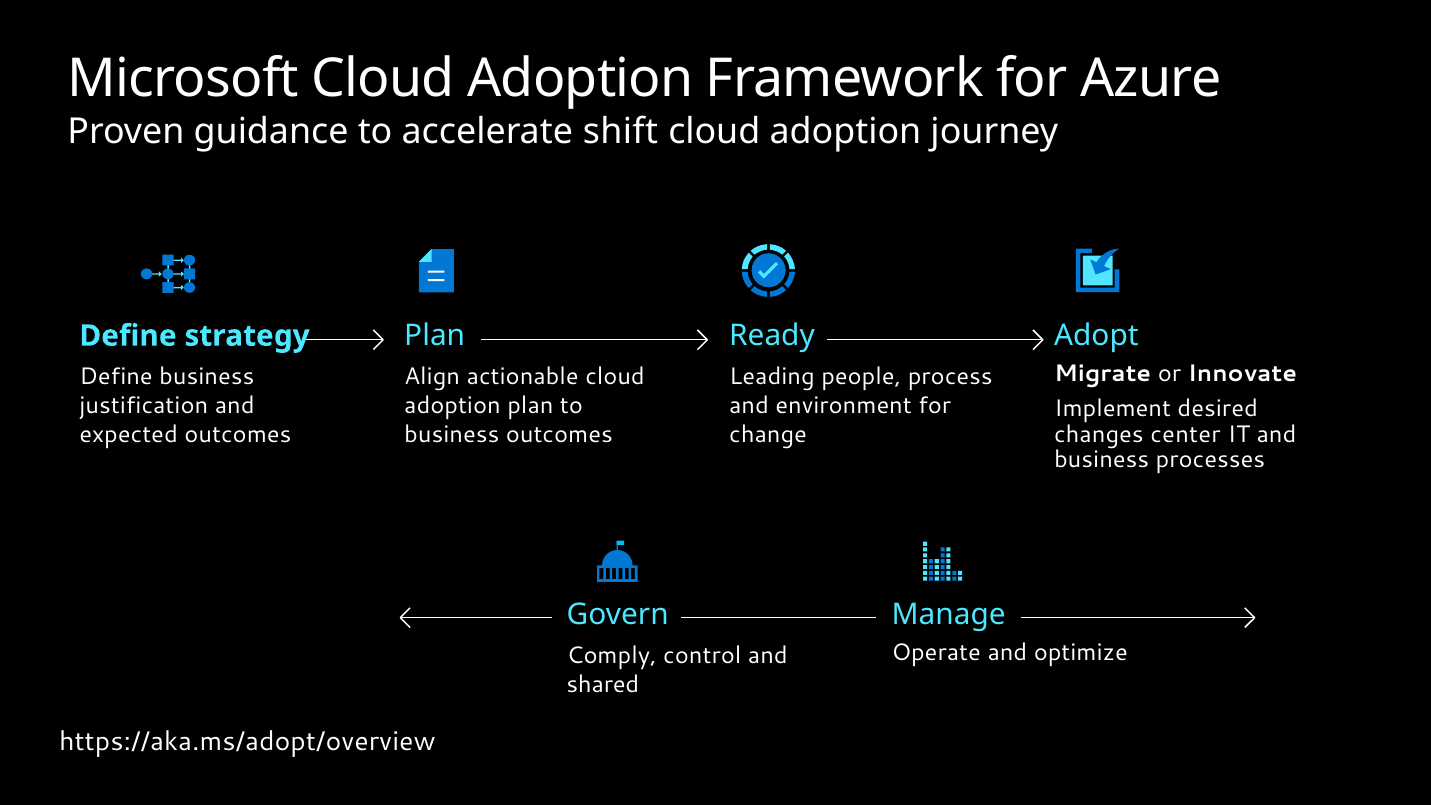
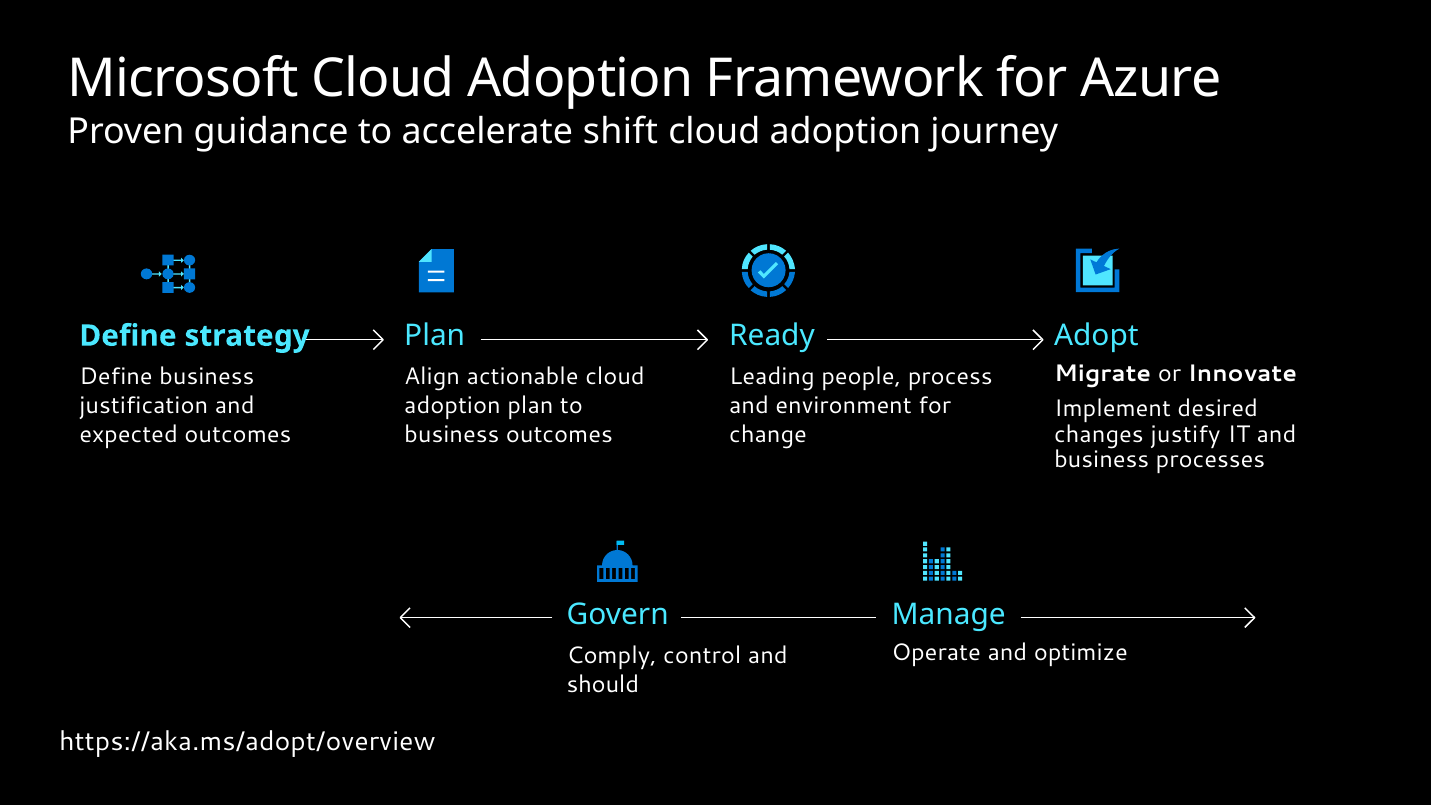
center: center -> justify
shared: shared -> should
